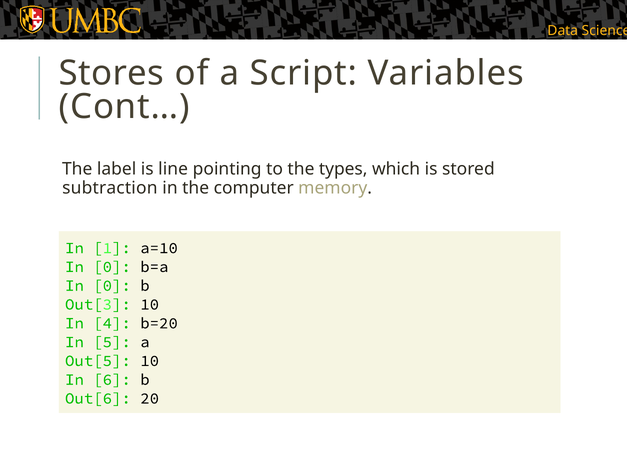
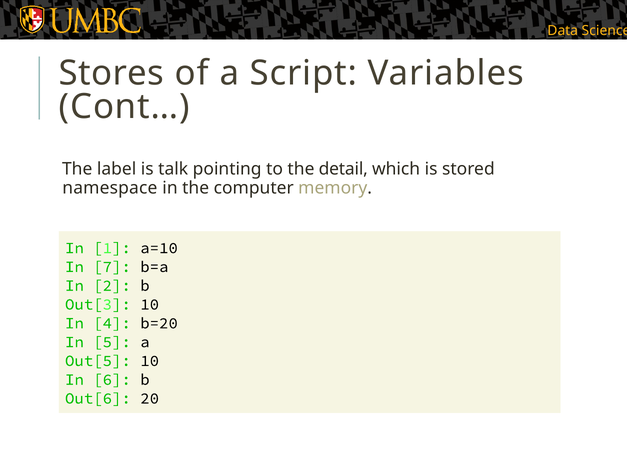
line: line -> talk
types: types -> detail
subtraction: subtraction -> namespace
0 at (112, 267): 0 -> 7
0 at (112, 286): 0 -> 2
